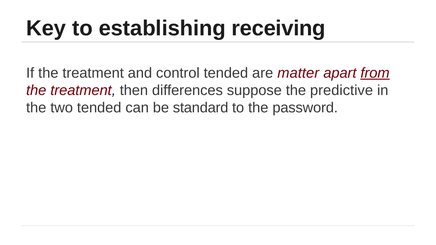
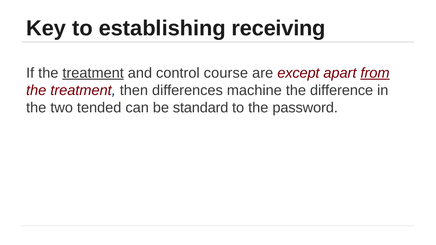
treatment at (93, 73) underline: none -> present
control tended: tended -> course
matter: matter -> except
suppose: suppose -> machine
predictive: predictive -> difference
